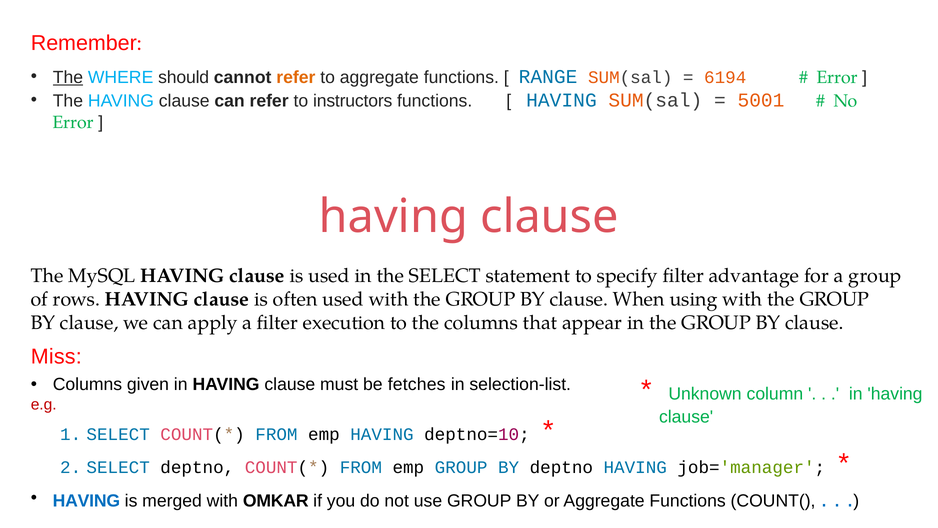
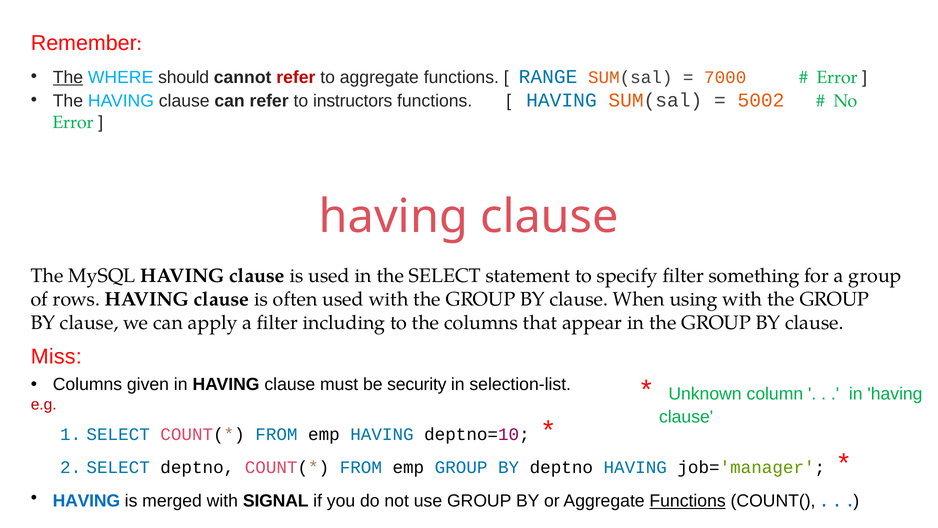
refer at (296, 78) colour: orange -> red
6194: 6194 -> 7000
5001: 5001 -> 5002
advantage: advantage -> something
execution: execution -> including
fetches: fetches -> security
OMKAR: OMKAR -> SIGNAL
Functions at (688, 500) underline: none -> present
